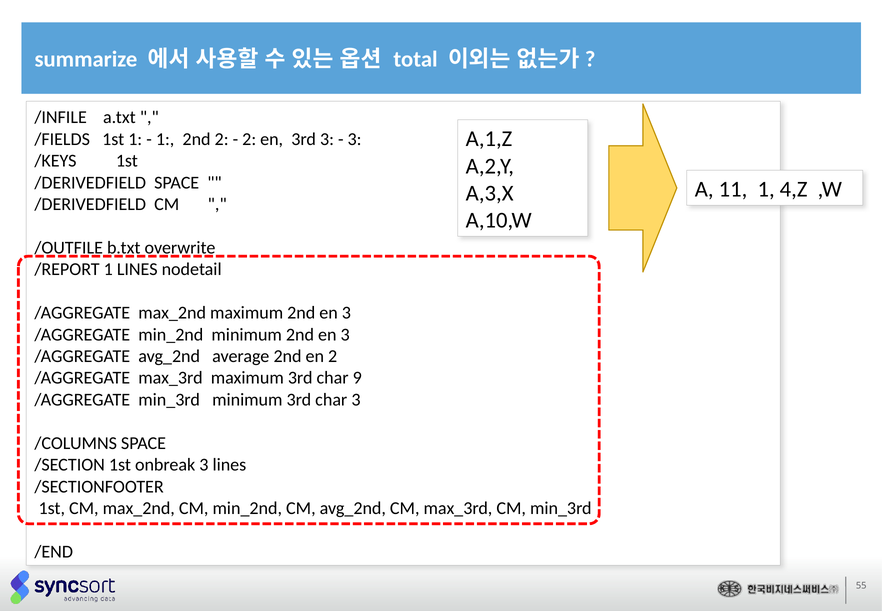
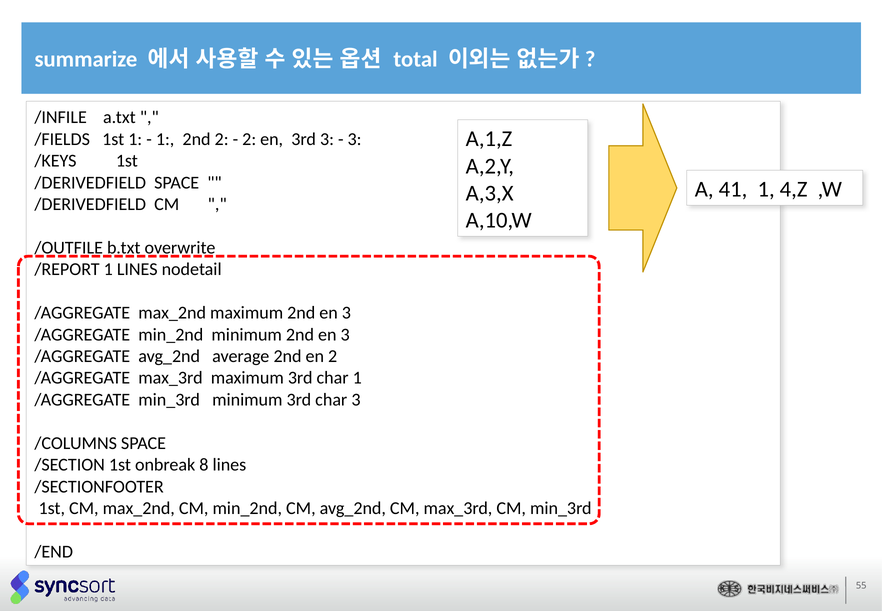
11: 11 -> 41
char 9: 9 -> 1
onbreak 3: 3 -> 8
